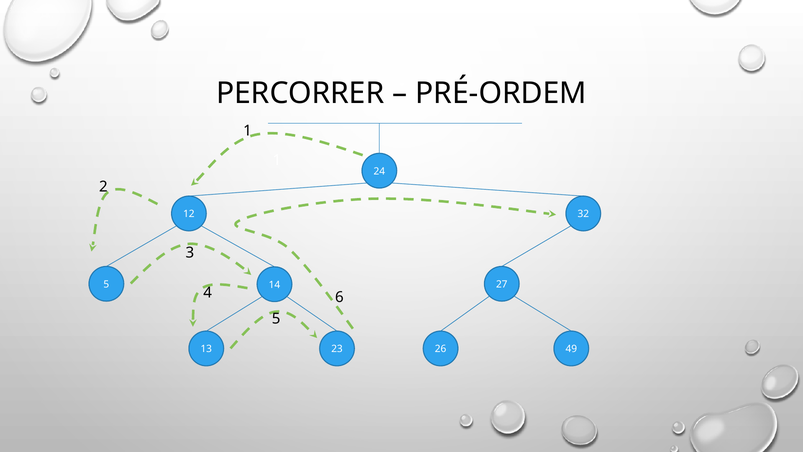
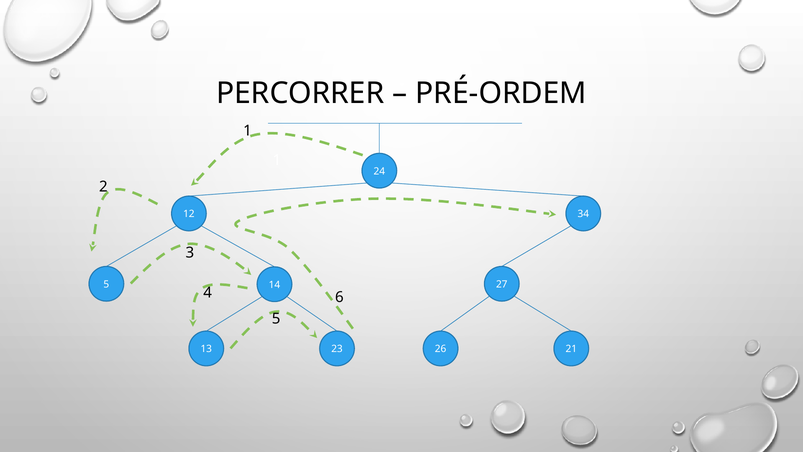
32: 32 -> 34
49: 49 -> 21
